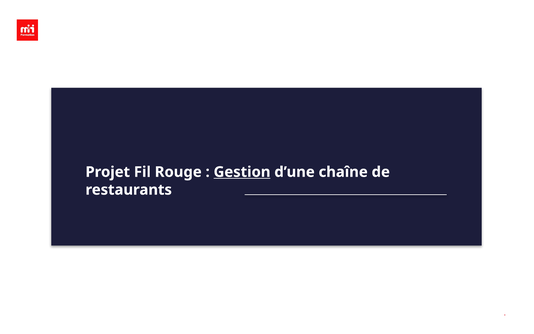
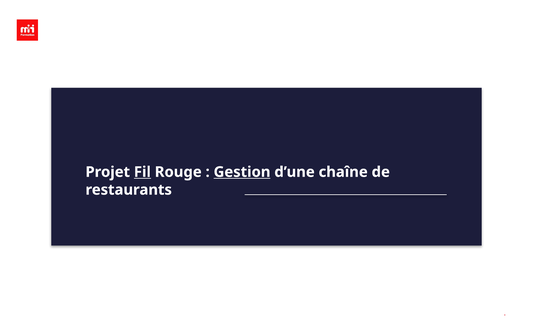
Fil underline: none -> present
